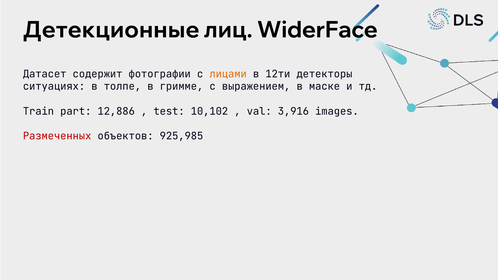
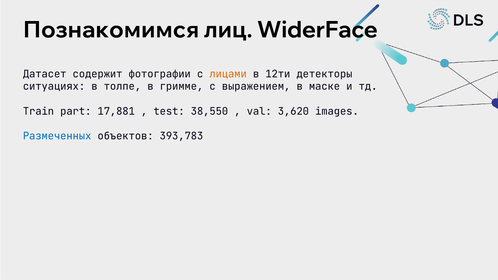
Детекционные: Детекционные -> Познакомимся
12,886: 12,886 -> 17,881
10,102: 10,102 -> 38,550
3,916: 3,916 -> 3,620
Размеченных colour: red -> blue
925,985: 925,985 -> 393,783
